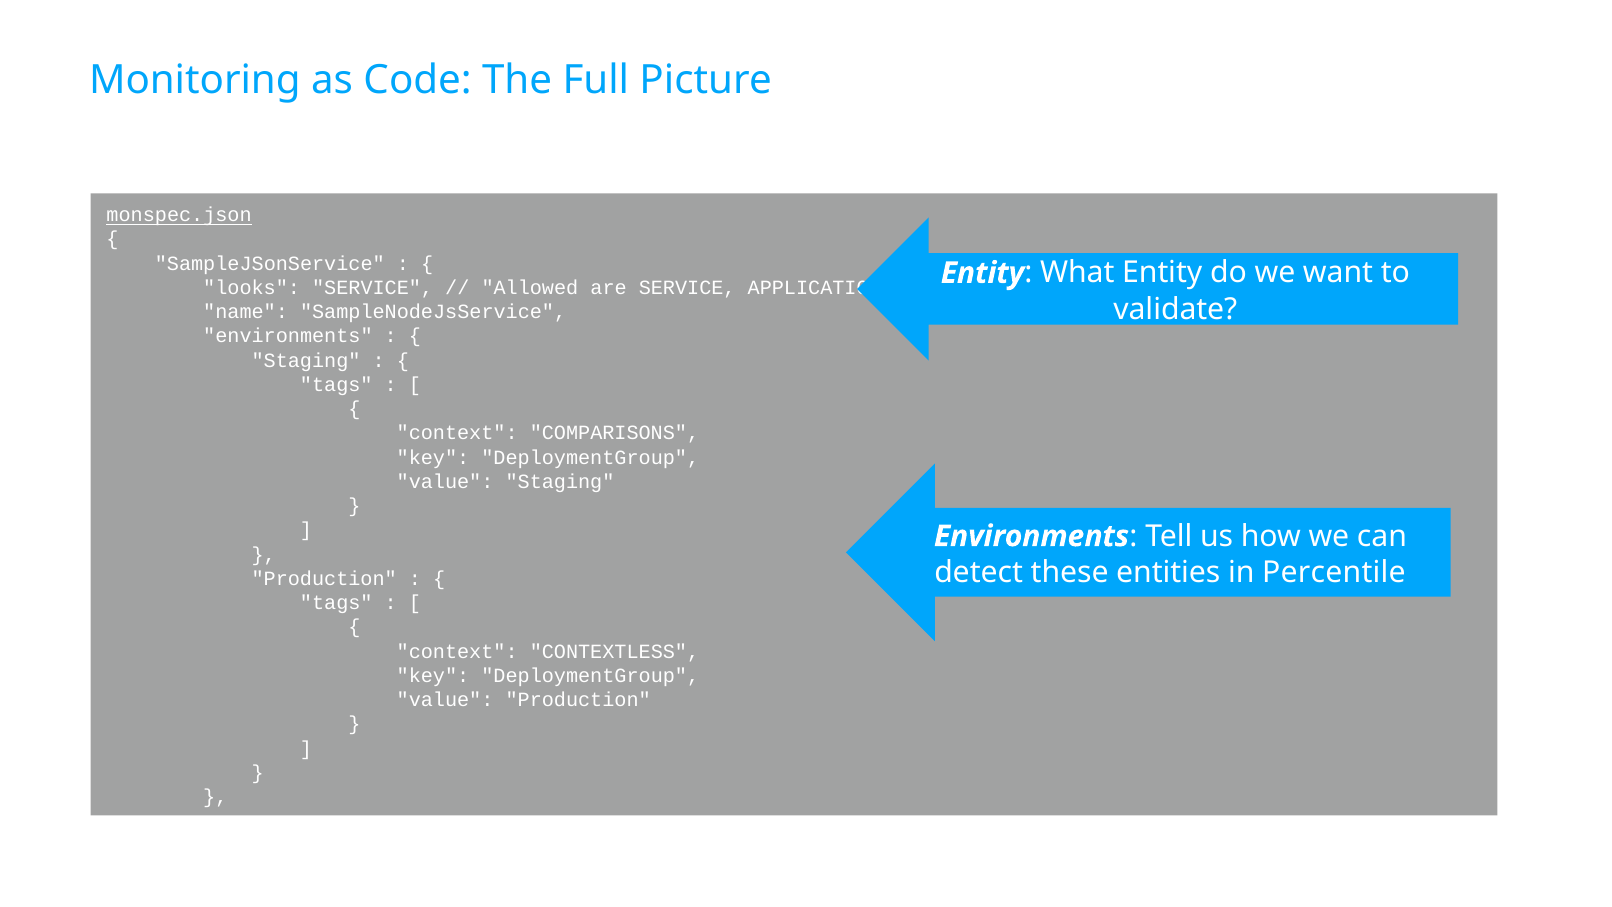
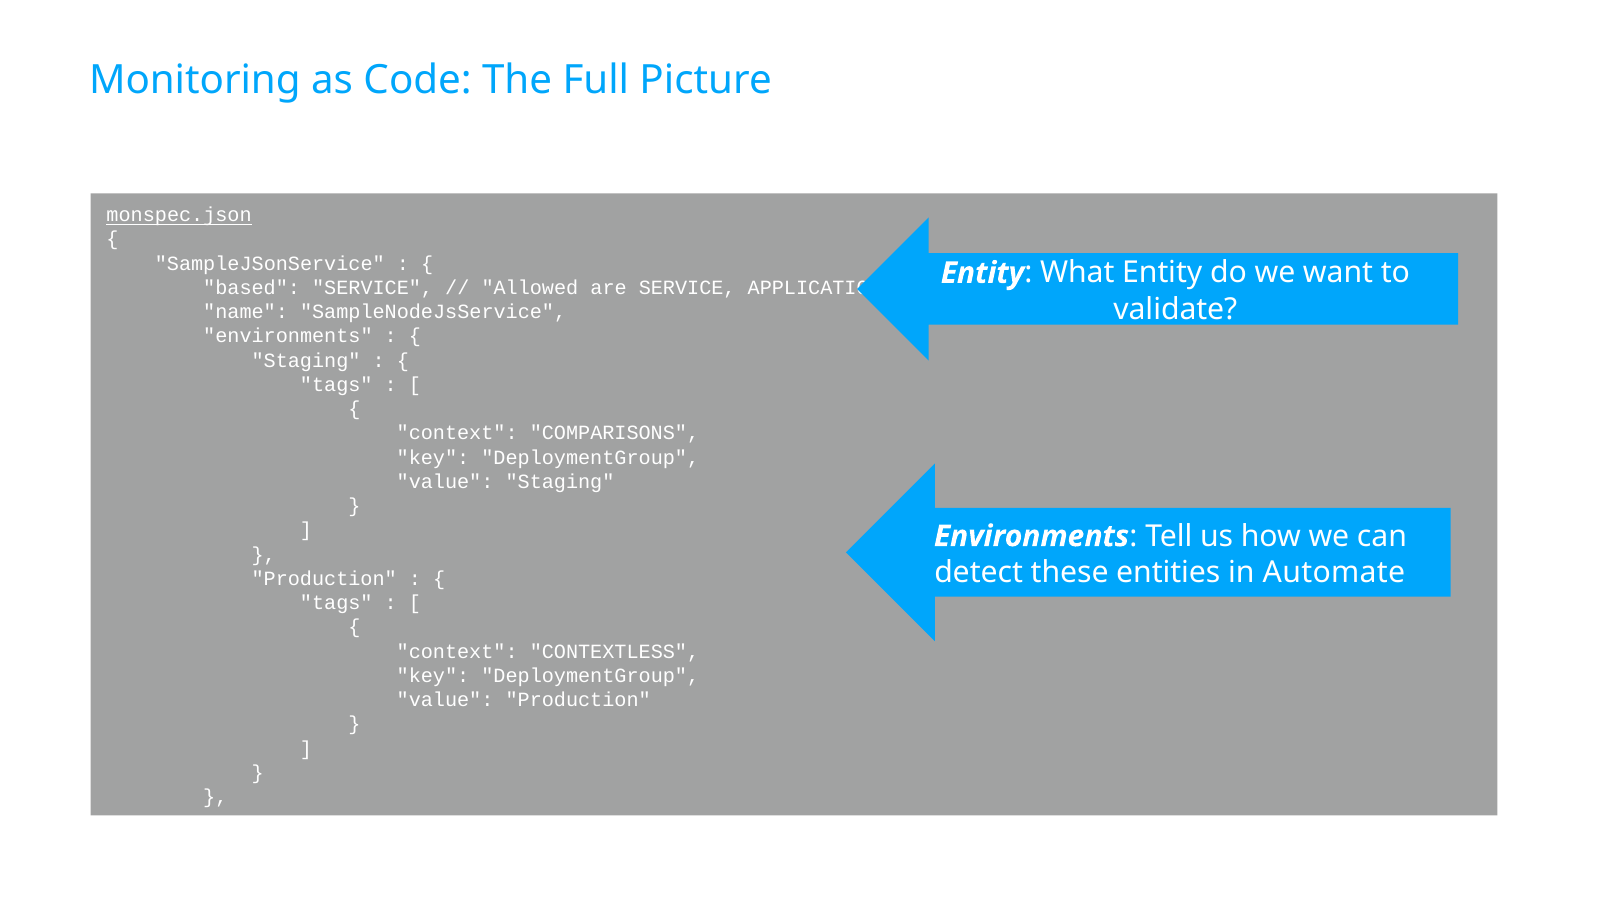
looks: looks -> based
Percentile: Percentile -> Automate
